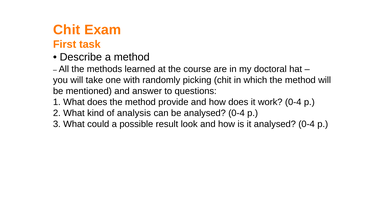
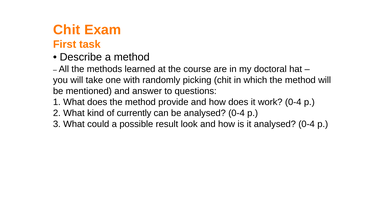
analysis: analysis -> currently
